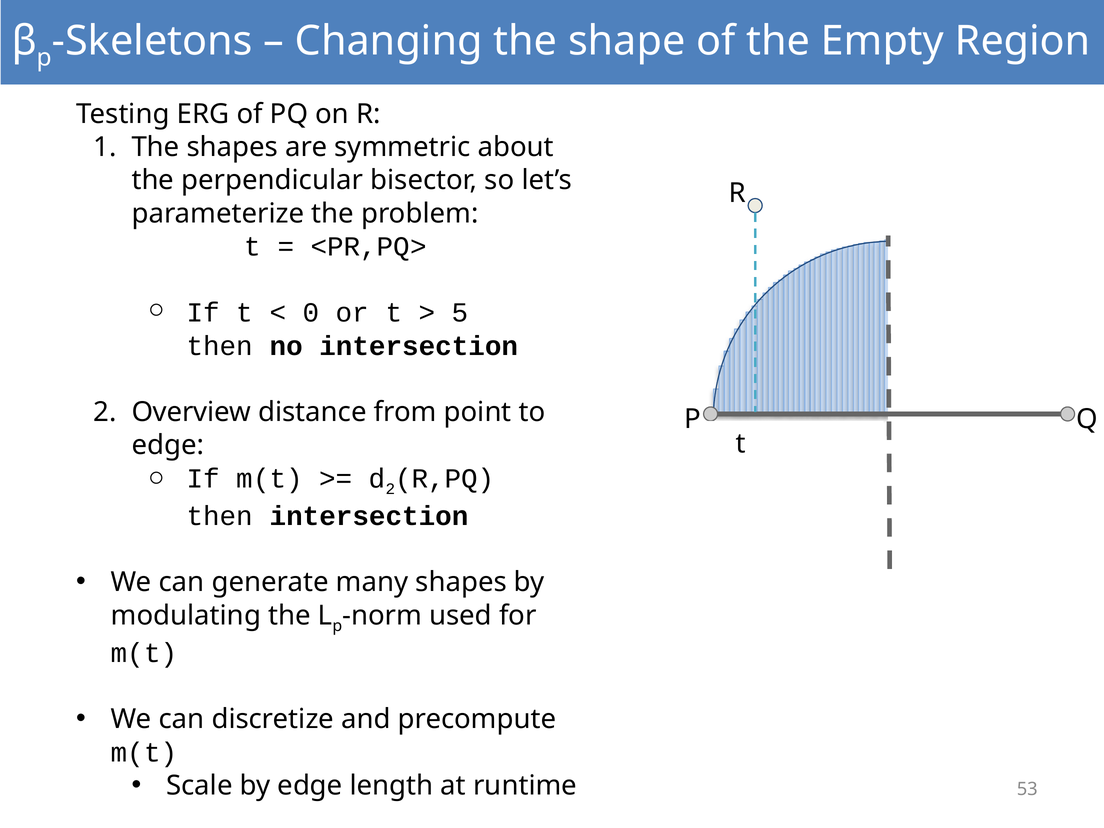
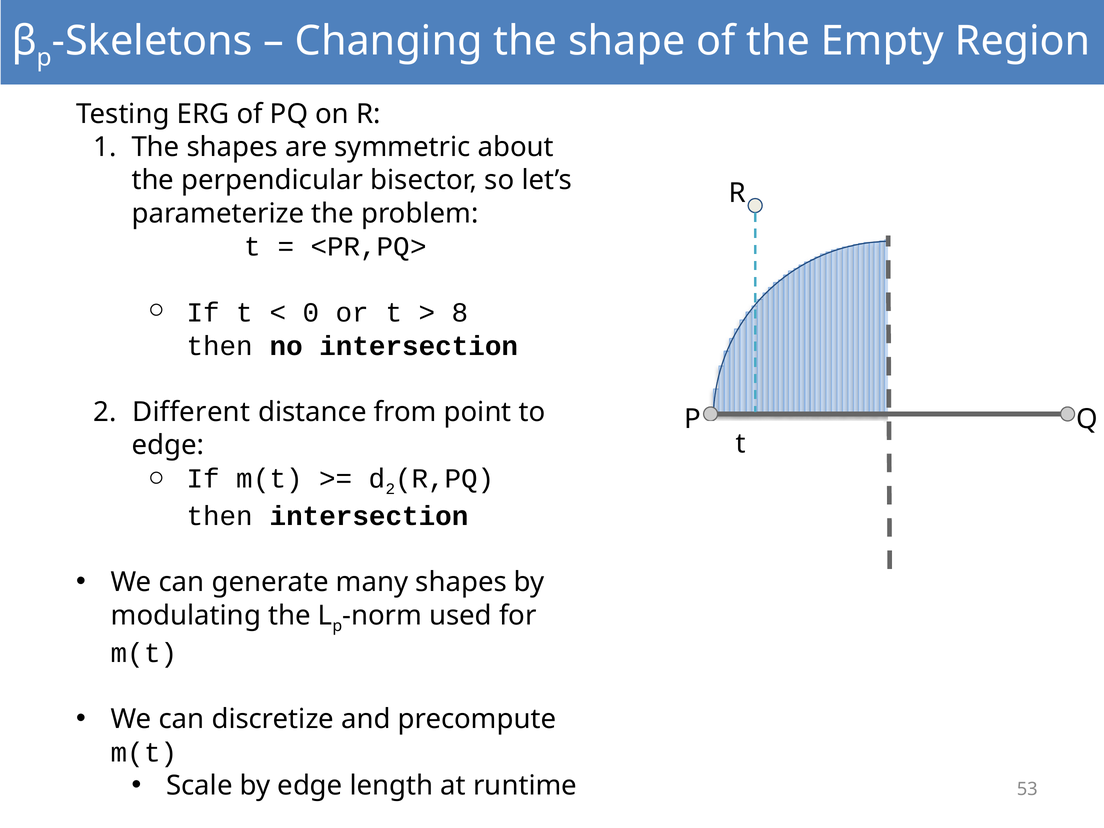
5: 5 -> 8
Overview: Overview -> Different
